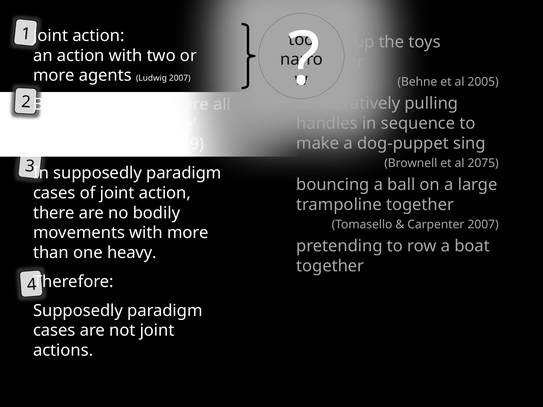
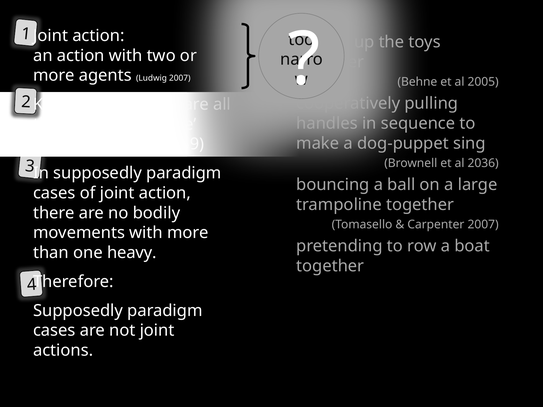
Broad: Broad -> Killing
2075: 2075 -> 2036
